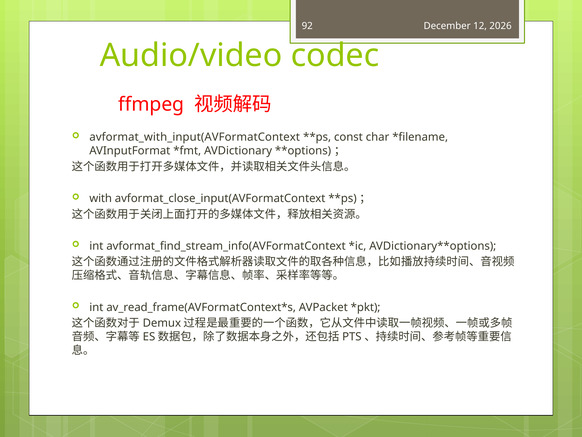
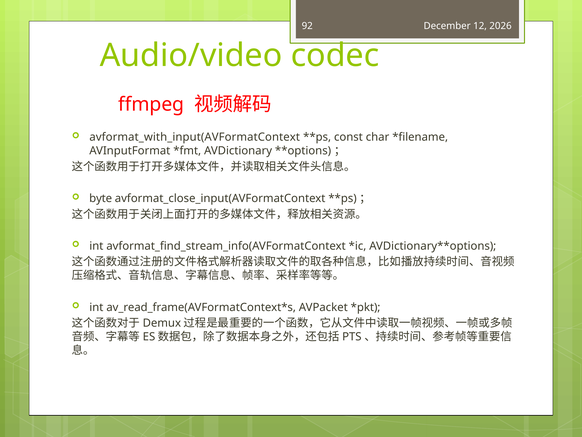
with: with -> byte
